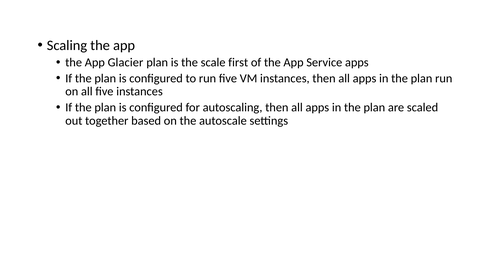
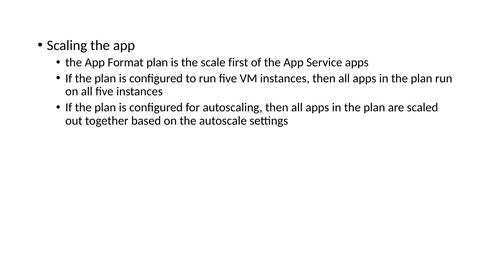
Glacier: Glacier -> Format
